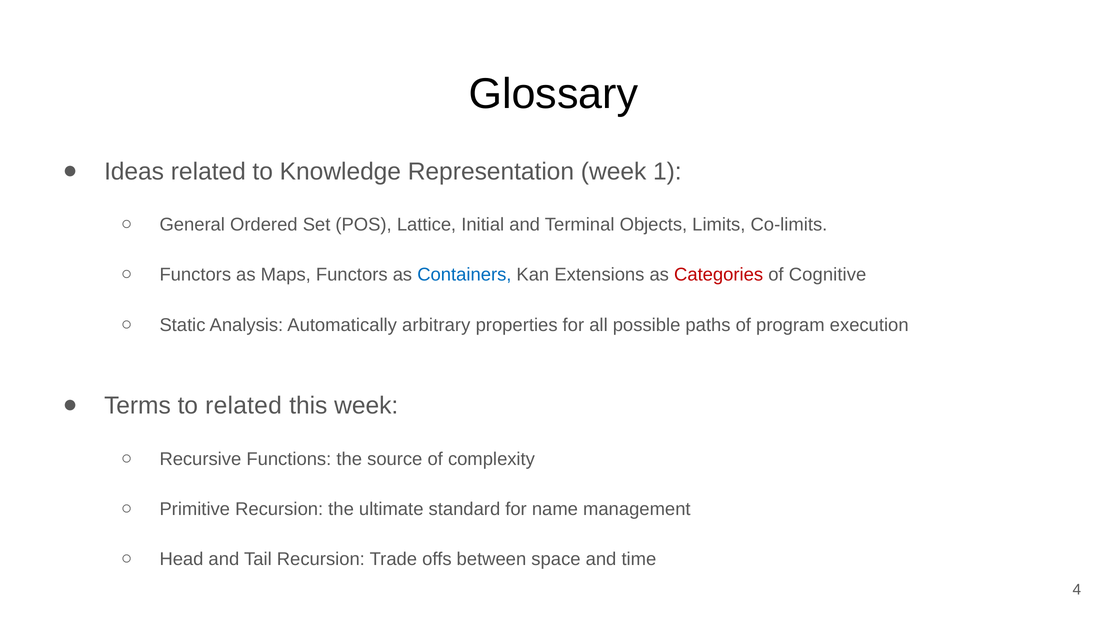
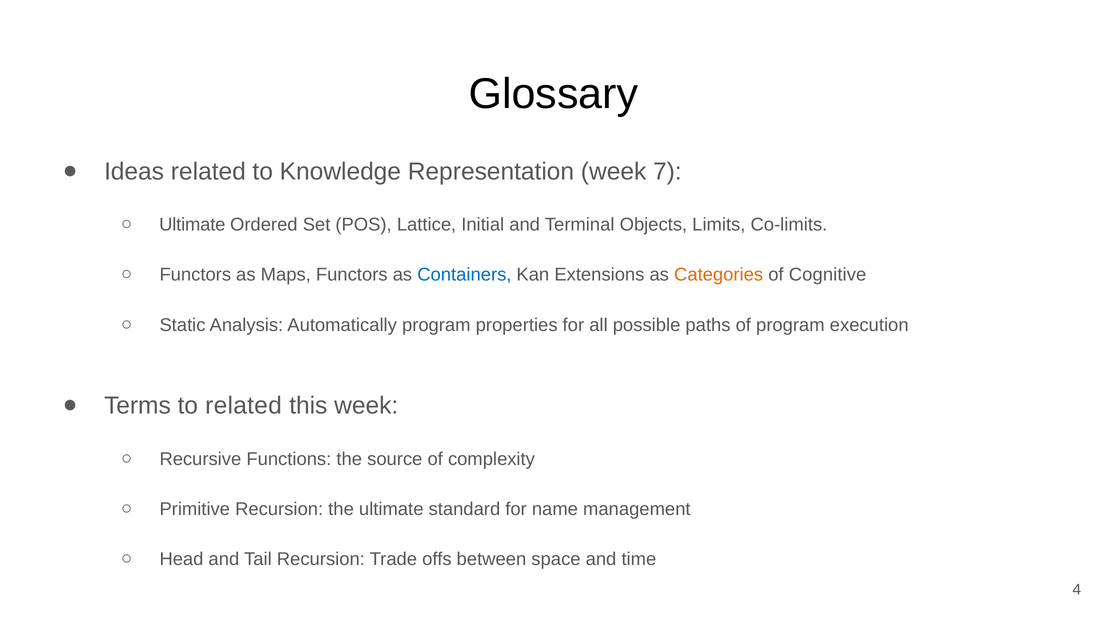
1: 1 -> 7
General at (192, 225): General -> Ultimate
Categories colour: red -> orange
Automatically arbitrary: arbitrary -> program
